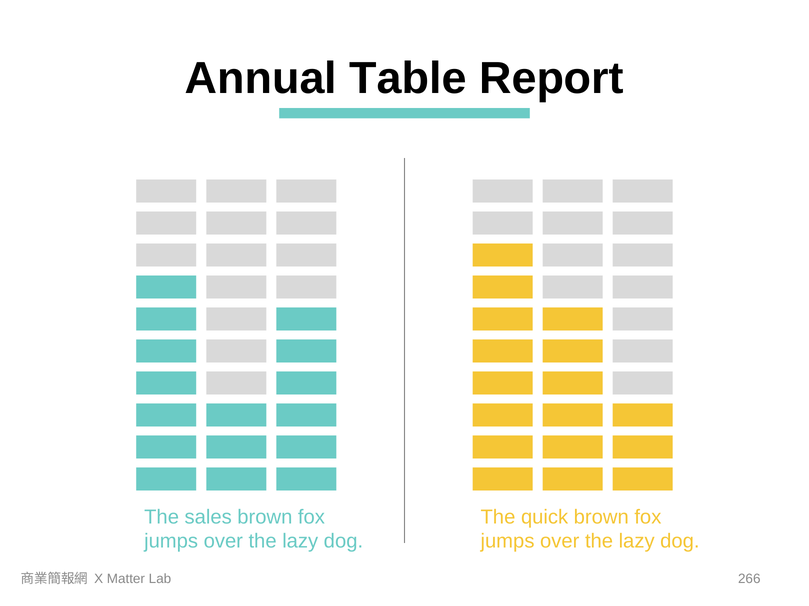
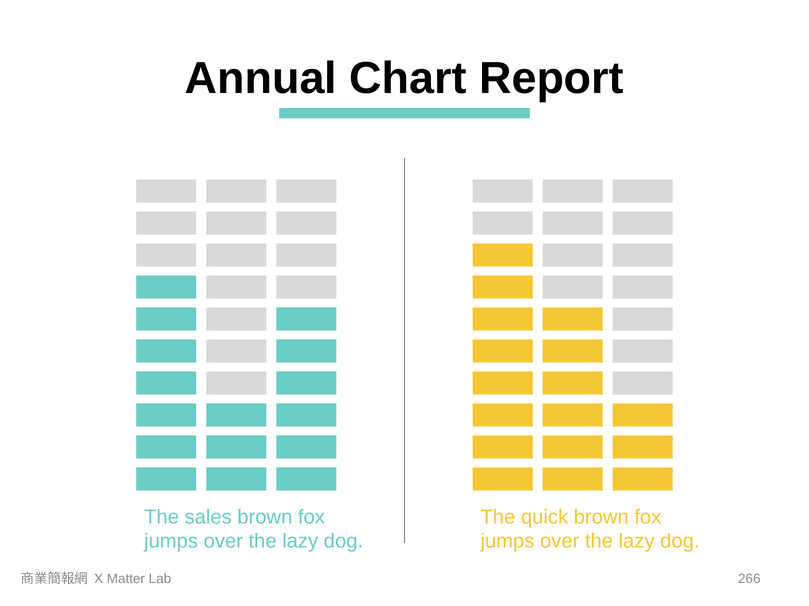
Table: Table -> Chart
